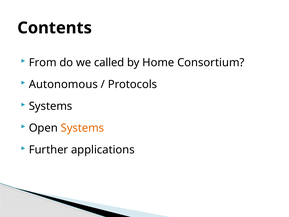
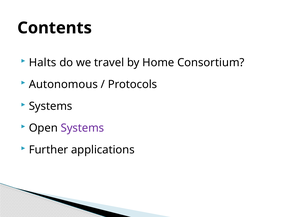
From: From -> Halts
called: called -> travel
Systems at (82, 128) colour: orange -> purple
